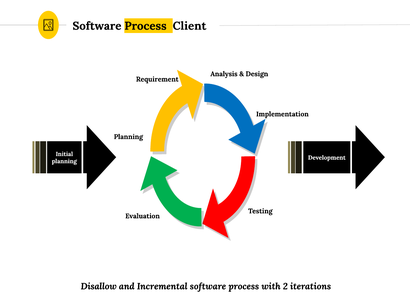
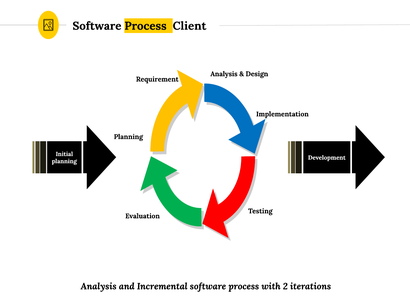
Disallow at (99, 286): Disallow -> Analysis
